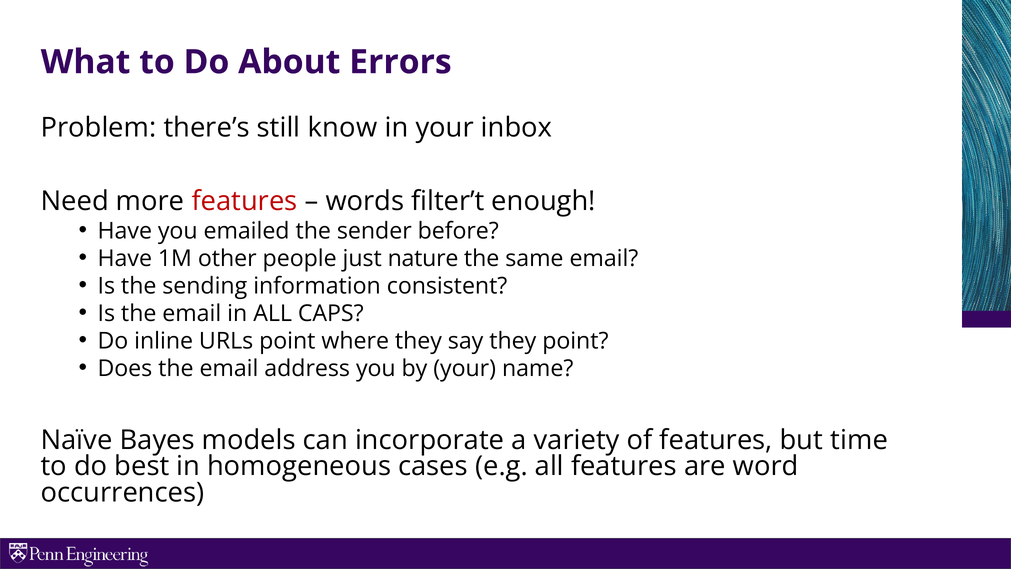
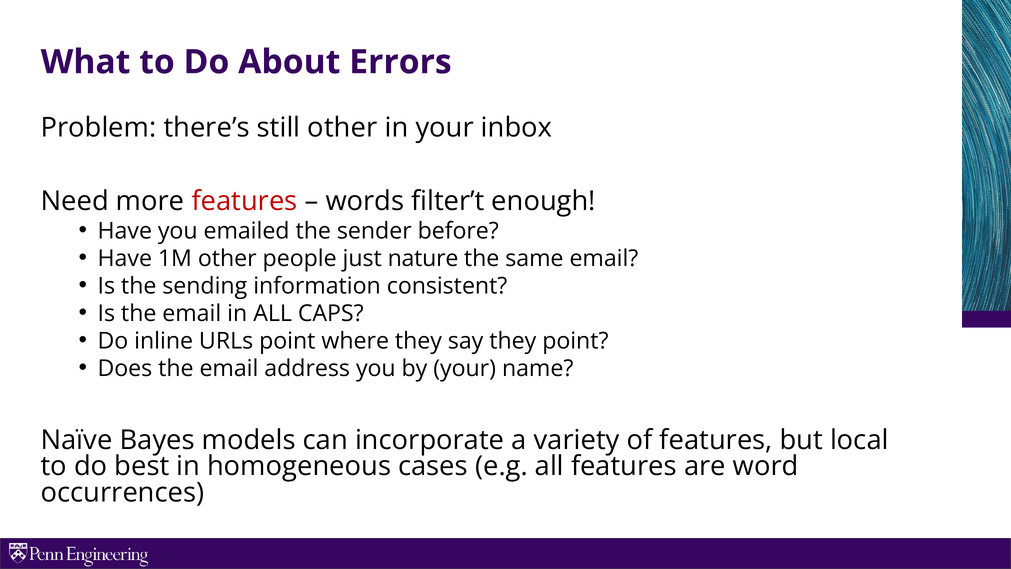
still know: know -> other
time: time -> local
